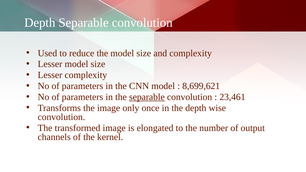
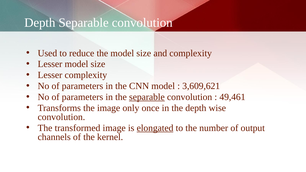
8,699,621: 8,699,621 -> 3,609,621
23,461: 23,461 -> 49,461
elongated underline: none -> present
